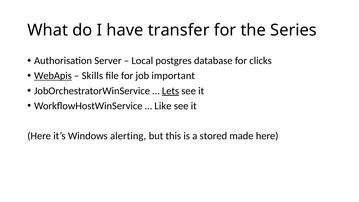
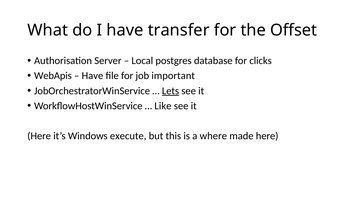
Series: Series -> Offset
WebApis underline: present -> none
Skills at (92, 76): Skills -> Have
alerting: alerting -> execute
stored: stored -> where
